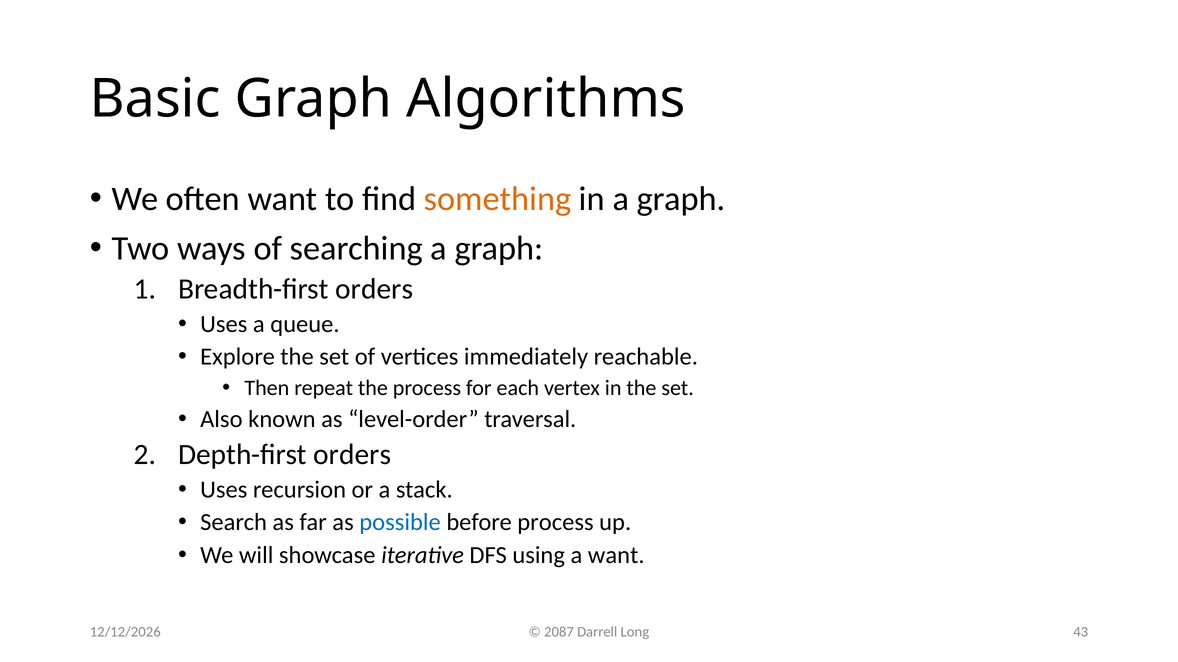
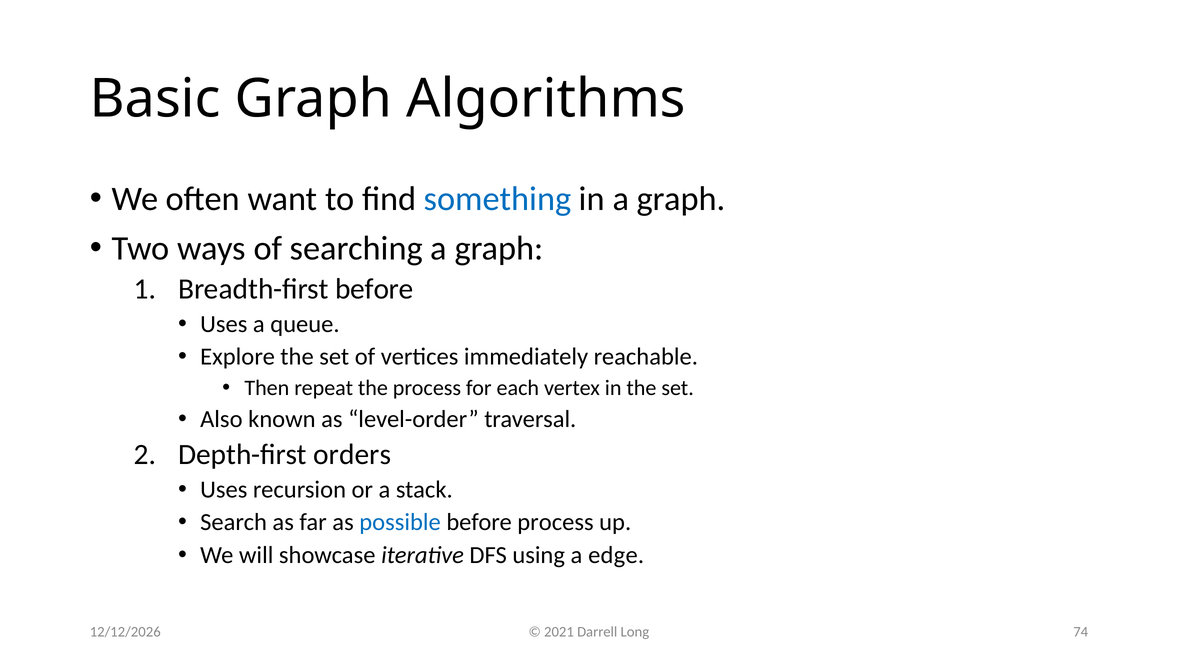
something colour: orange -> blue
Breadth-first orders: orders -> before
a want: want -> edge
2087: 2087 -> 2021
43: 43 -> 74
